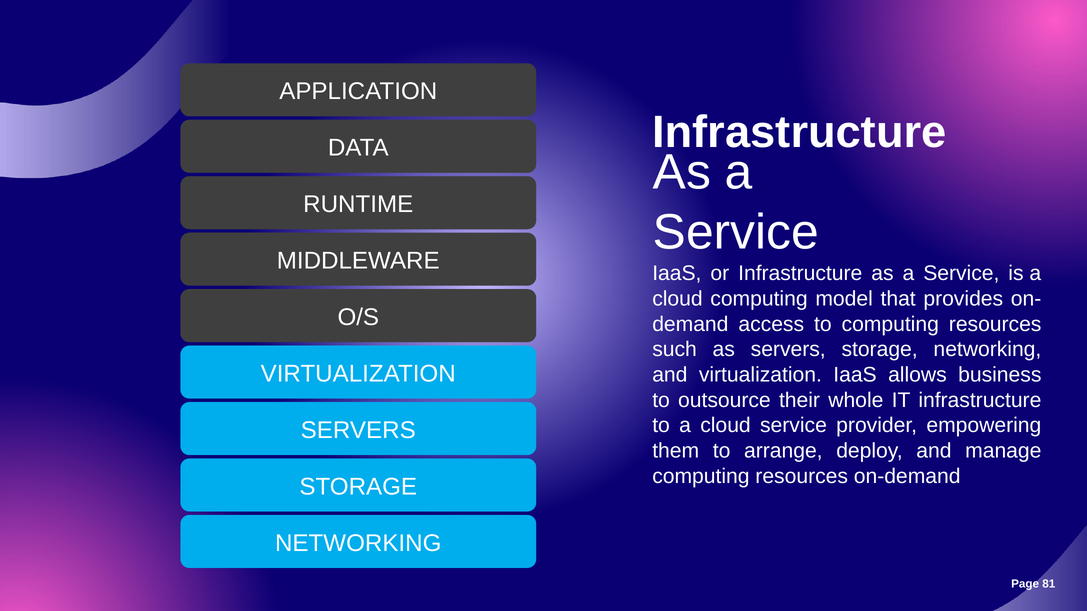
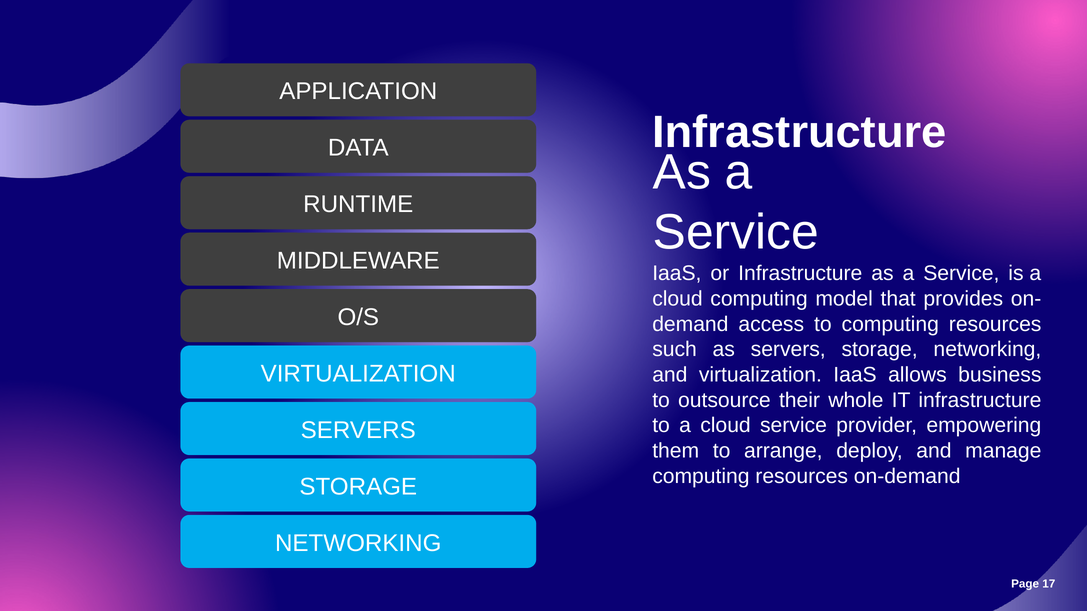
81: 81 -> 17
